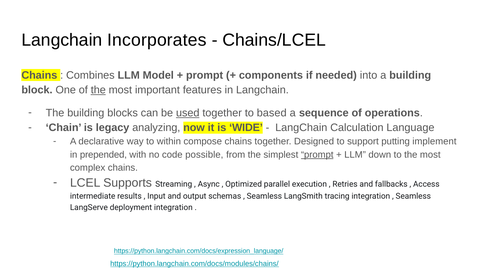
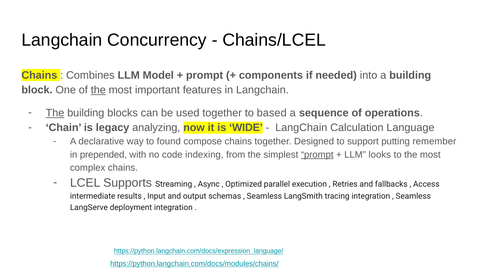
Incorporates: Incorporates -> Concurrency
The at (55, 113) underline: none -> present
used underline: present -> none
within: within -> found
implement: implement -> remember
possible: possible -> indexing
down: down -> looks
